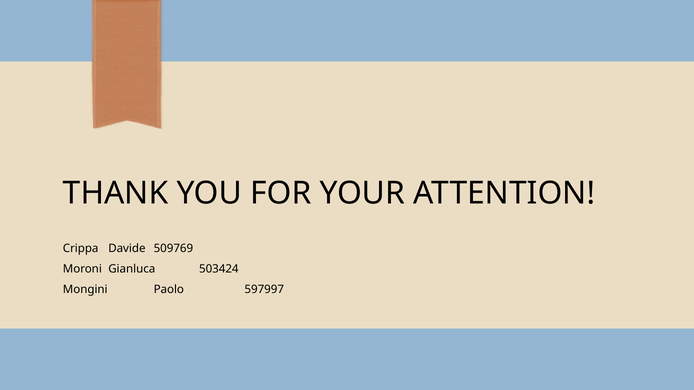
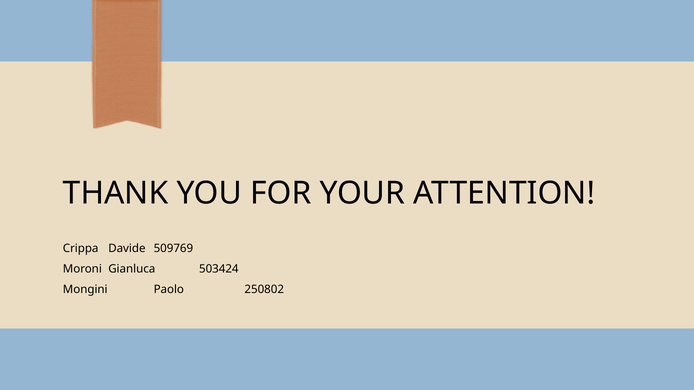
597997: 597997 -> 250802
